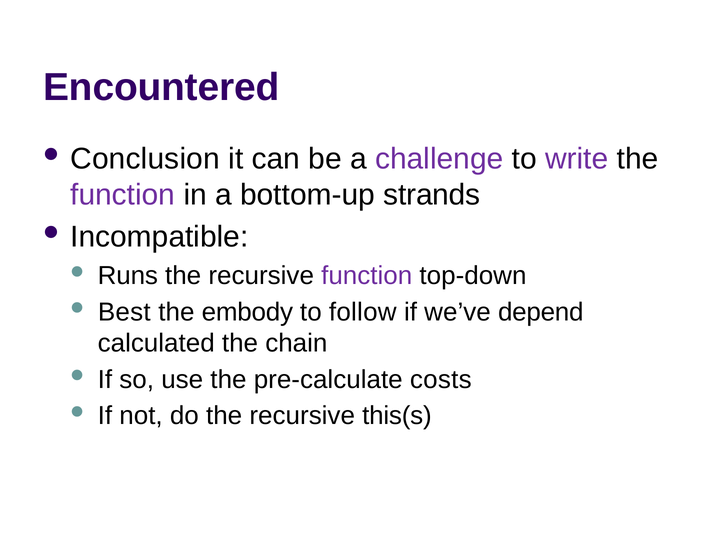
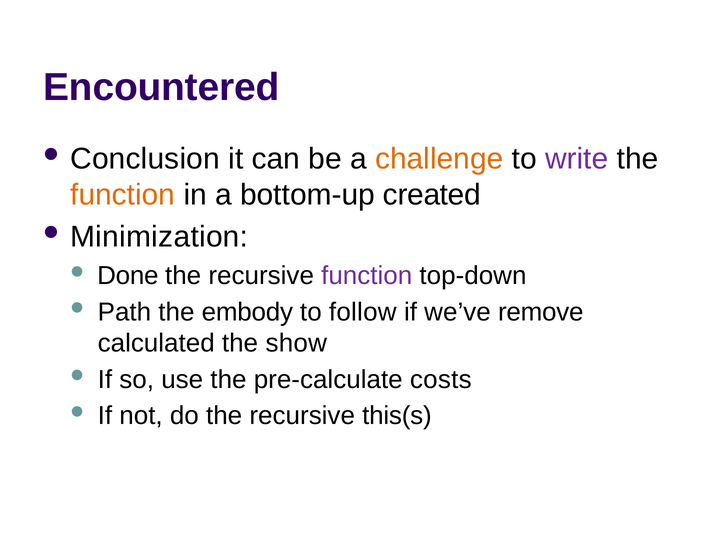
challenge colour: purple -> orange
function at (123, 195) colour: purple -> orange
strands: strands -> created
Incompatible: Incompatible -> Minimization
Runs: Runs -> Done
Best: Best -> Path
depend: depend -> remove
chain: chain -> show
